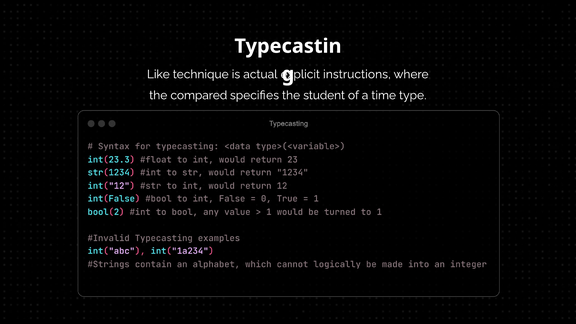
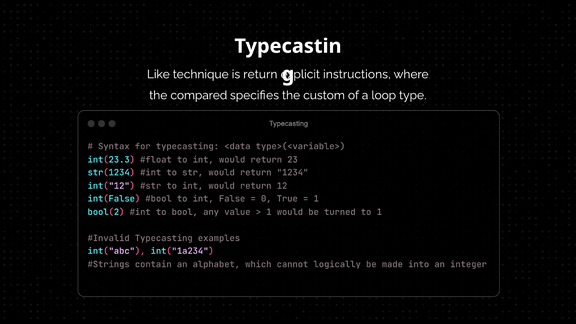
actual: actual -> return
student: student -> custom
time: time -> loop
